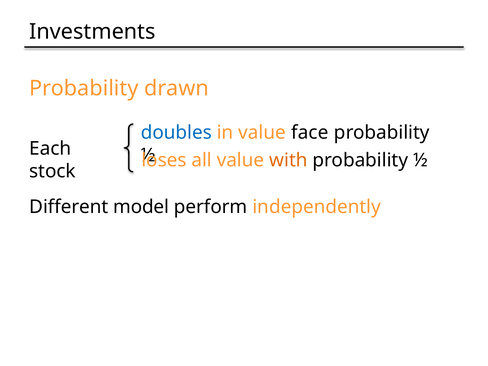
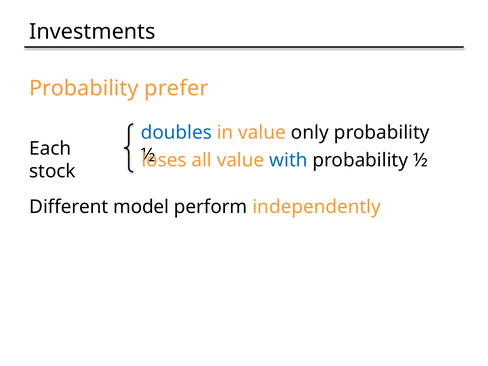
drawn: drawn -> prefer
face: face -> only
with colour: orange -> blue
